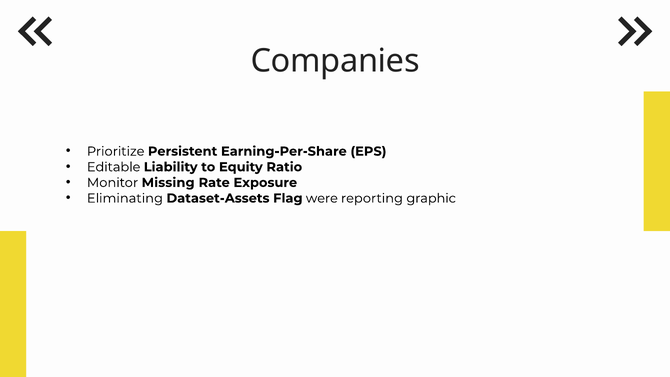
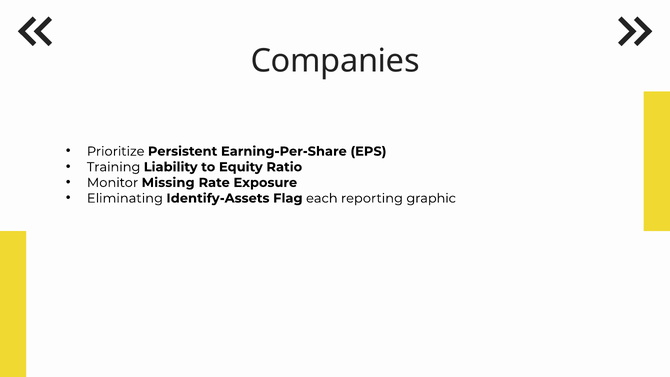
Editable: Editable -> Training
Dataset-Assets: Dataset-Assets -> Identify-Assets
were: were -> each
